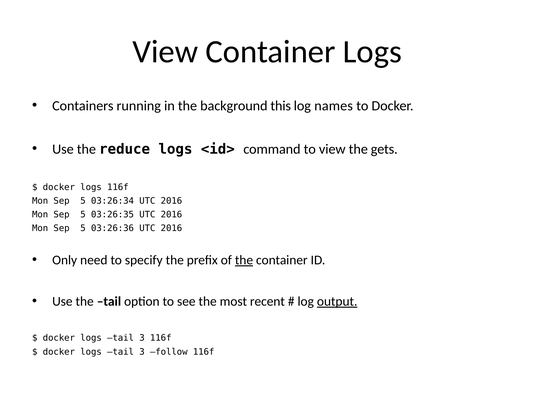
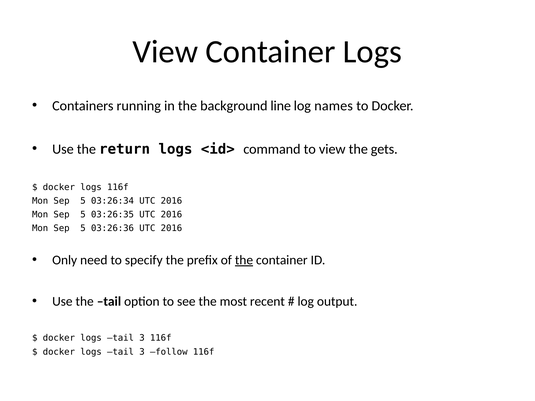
this: this -> line
reduce: reduce -> return
output underline: present -> none
